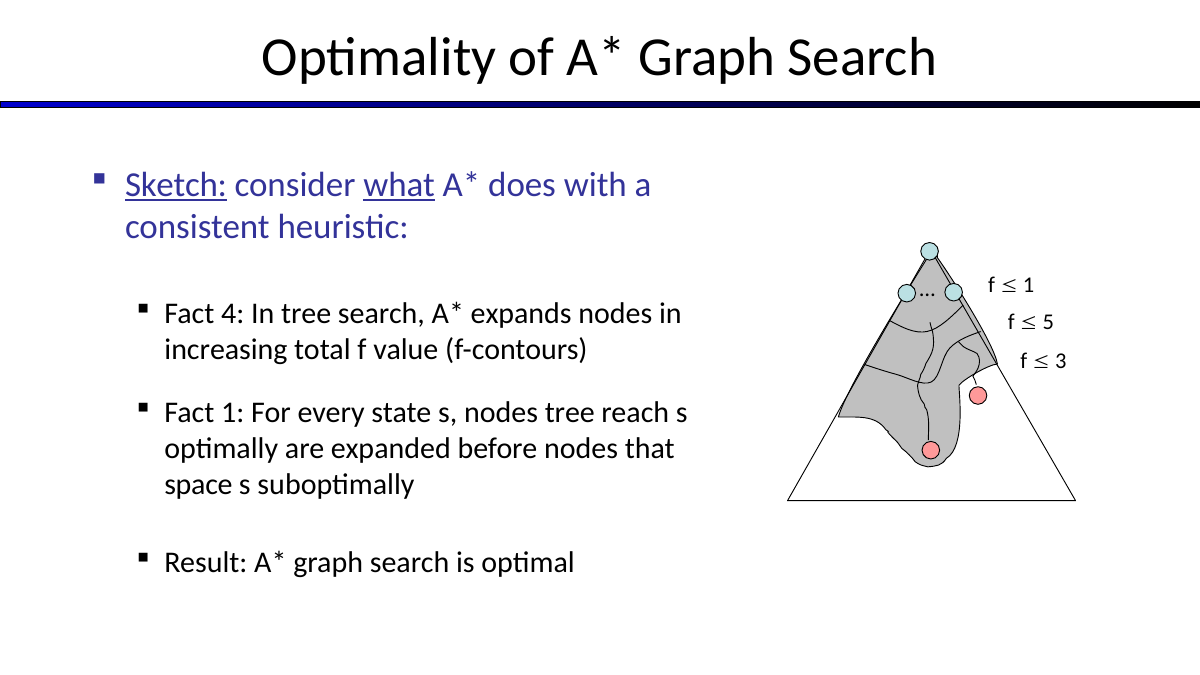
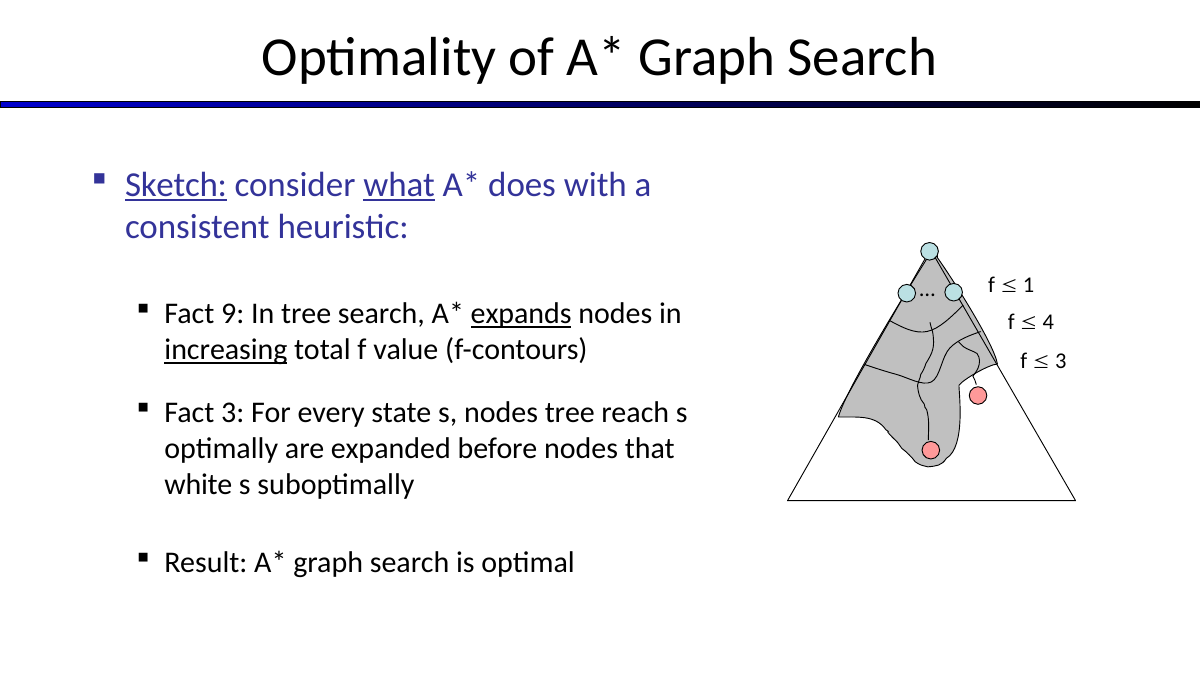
4: 4 -> 9
expands underline: none -> present
5: 5 -> 4
increasing underline: none -> present
Fact 1: 1 -> 3
space: space -> white
